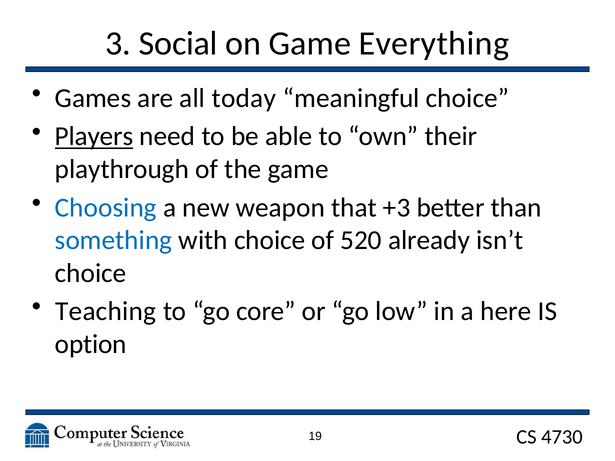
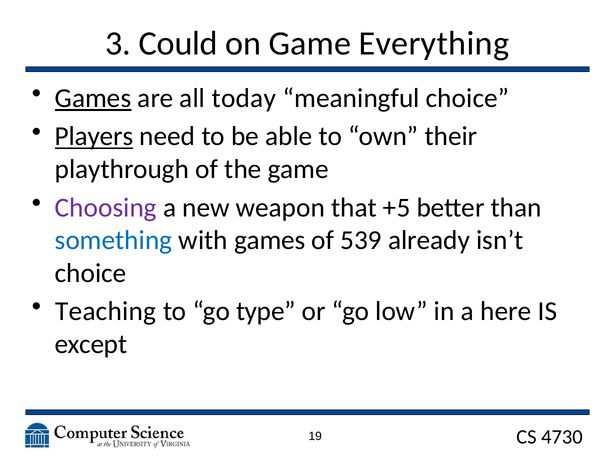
Social: Social -> Could
Games at (93, 98) underline: none -> present
Choosing colour: blue -> purple
+3: +3 -> +5
with choice: choice -> games
520: 520 -> 539
core: core -> type
option: option -> except
